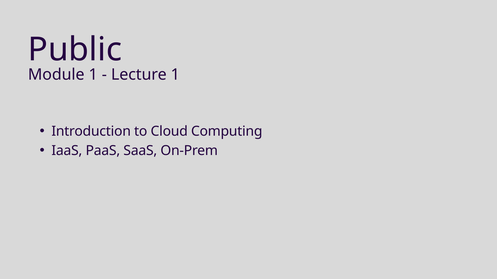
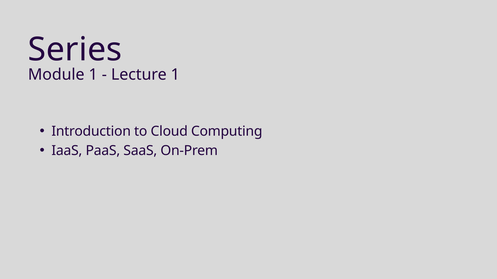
Public: Public -> Series
